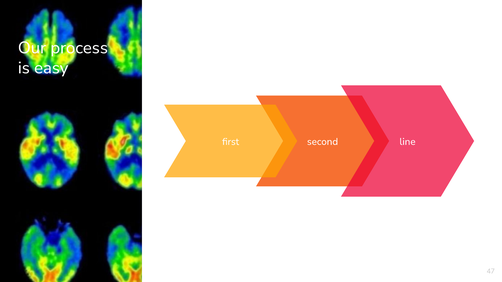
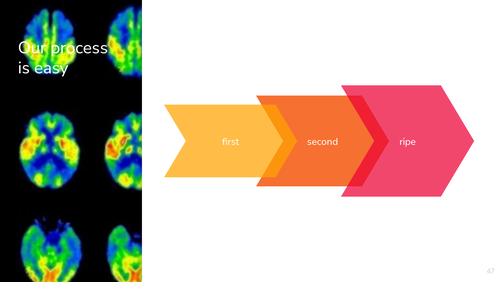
line: line -> ripe
